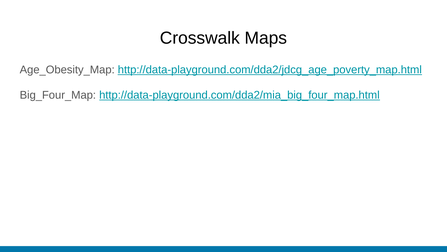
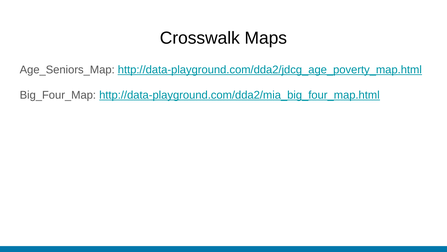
Age_Obesity_Map: Age_Obesity_Map -> Age_Seniors_Map
